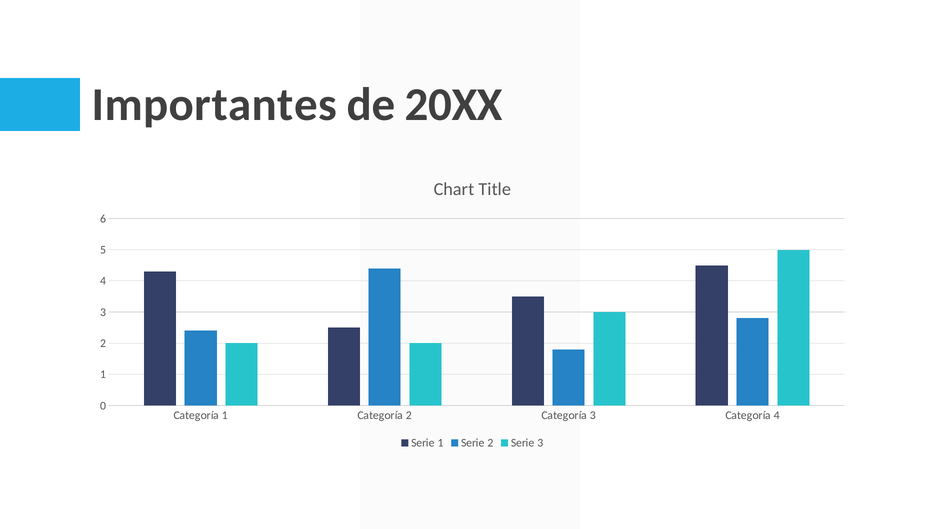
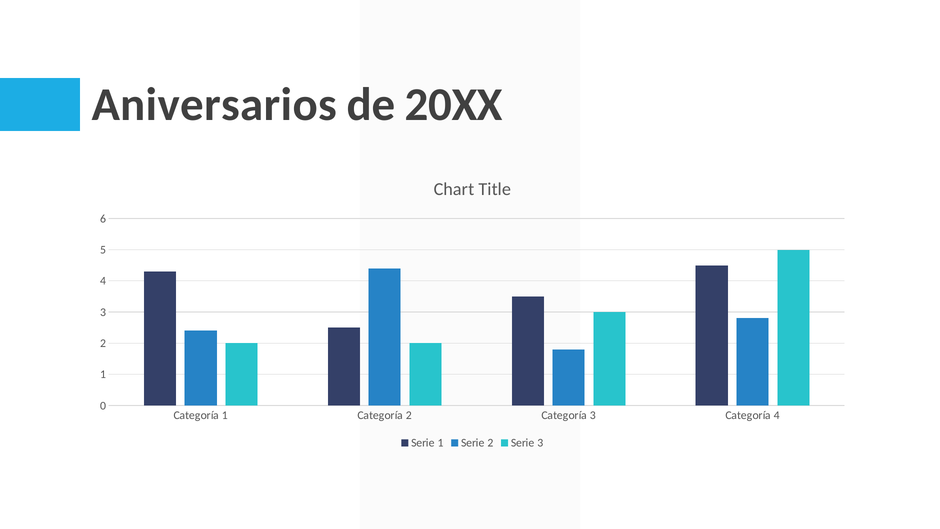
Importantes: Importantes -> Aniversarios
